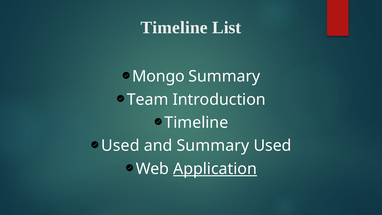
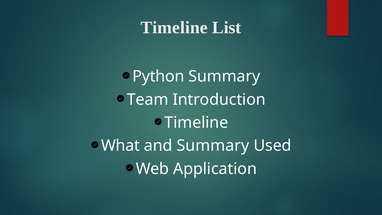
Mongo: Mongo -> Python
Used at (120, 146): Used -> What
Application underline: present -> none
